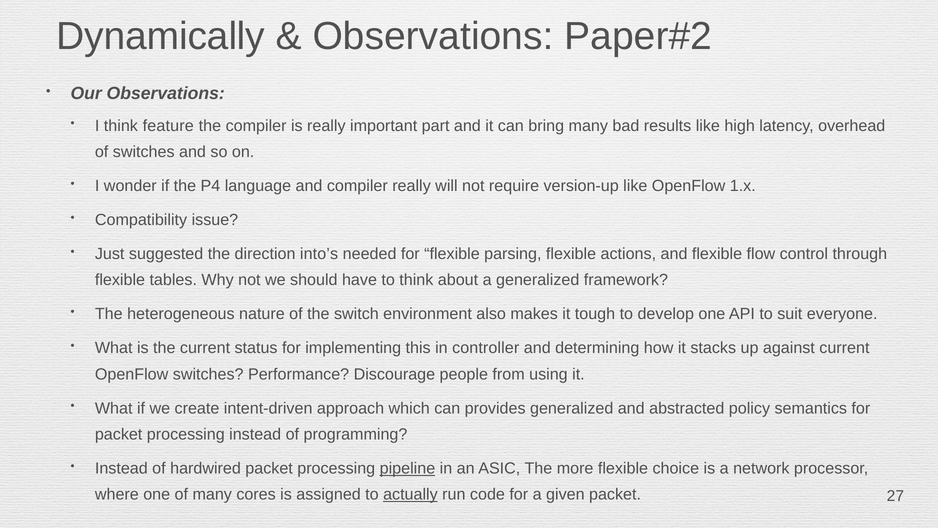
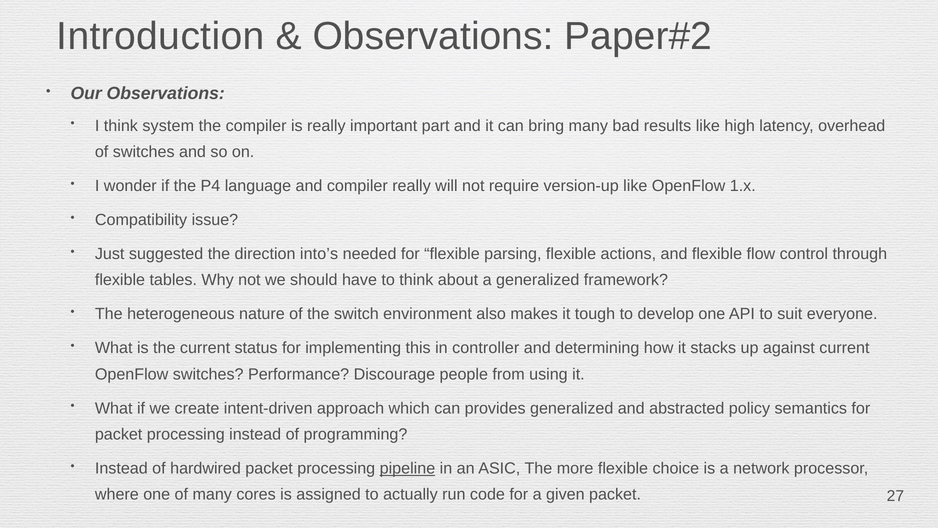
Dynamically: Dynamically -> Introduction
feature: feature -> system
actually underline: present -> none
